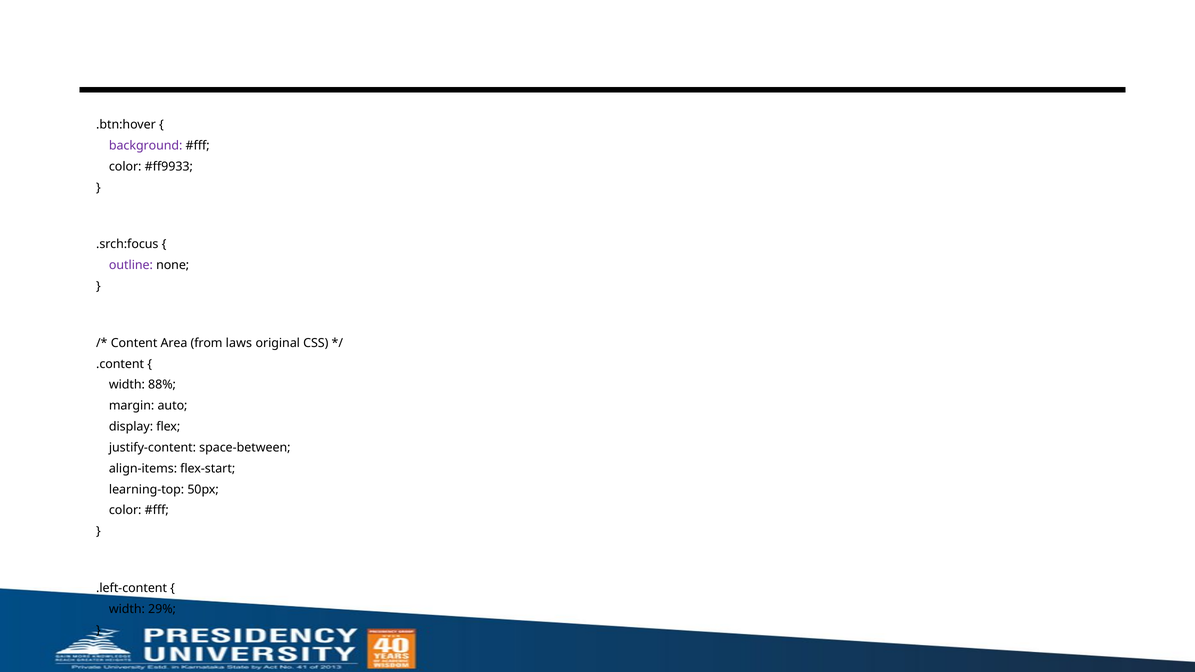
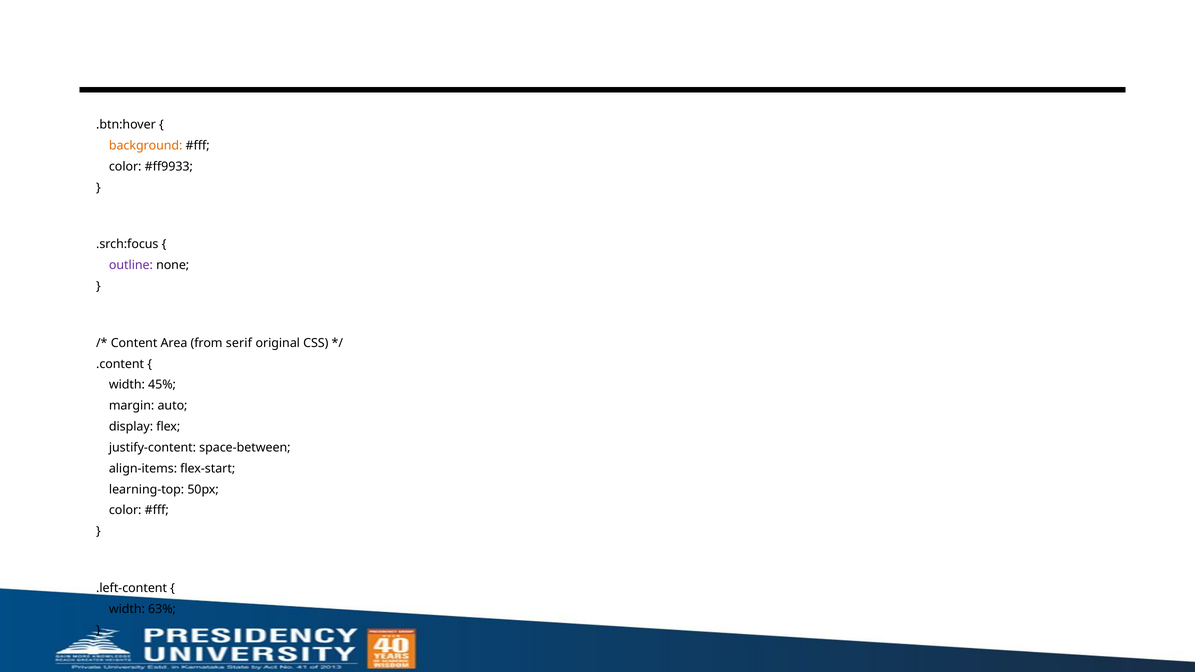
background colour: purple -> orange
laws: laws -> serif
88%: 88% -> 45%
29%: 29% -> 63%
